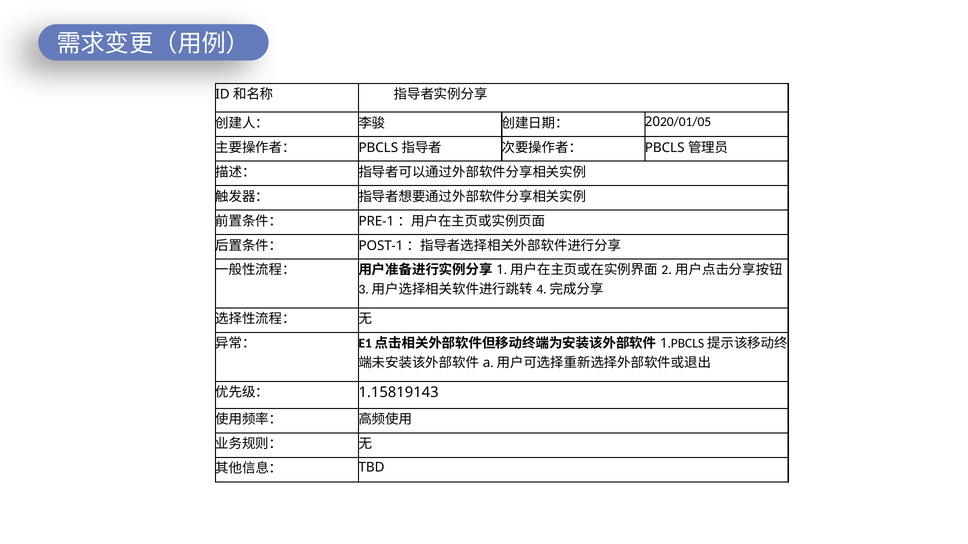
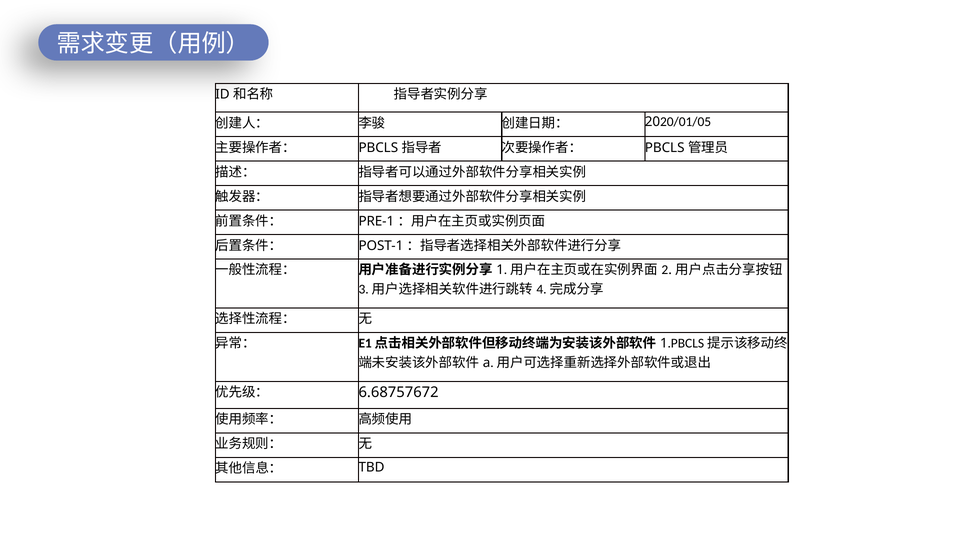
1.15819143: 1.15819143 -> 6.68757672
